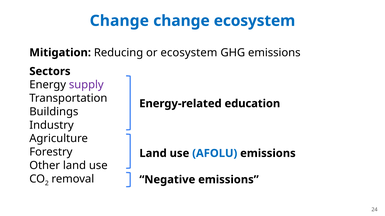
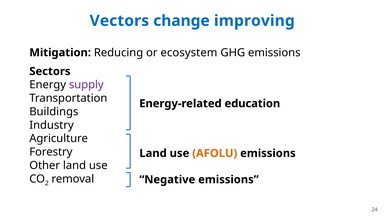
Change at (119, 21): Change -> Vectors
change ecosystem: ecosystem -> improving
AFOLU colour: blue -> orange
